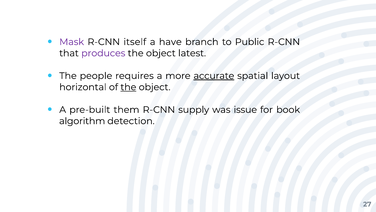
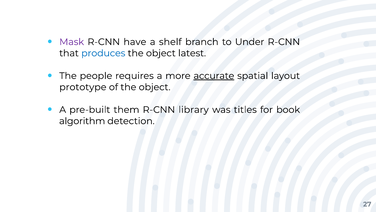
itself: itself -> have
have: have -> shelf
Public: Public -> Under
produces colour: purple -> blue
horizontal: horizontal -> prototype
the at (128, 87) underline: present -> none
supply: supply -> library
issue: issue -> titles
